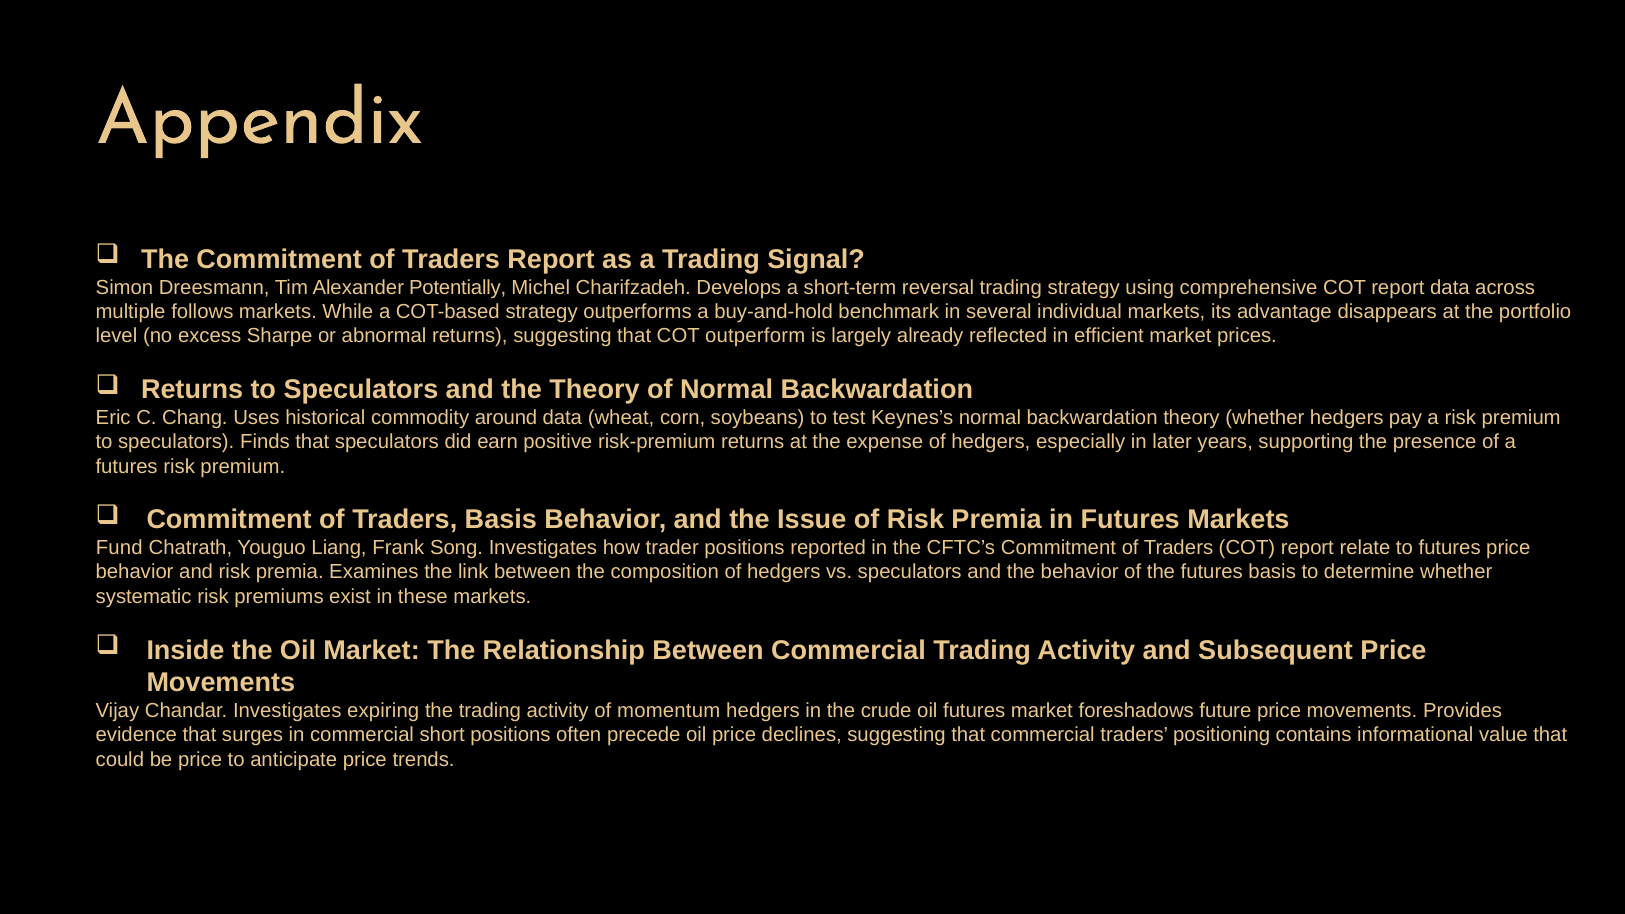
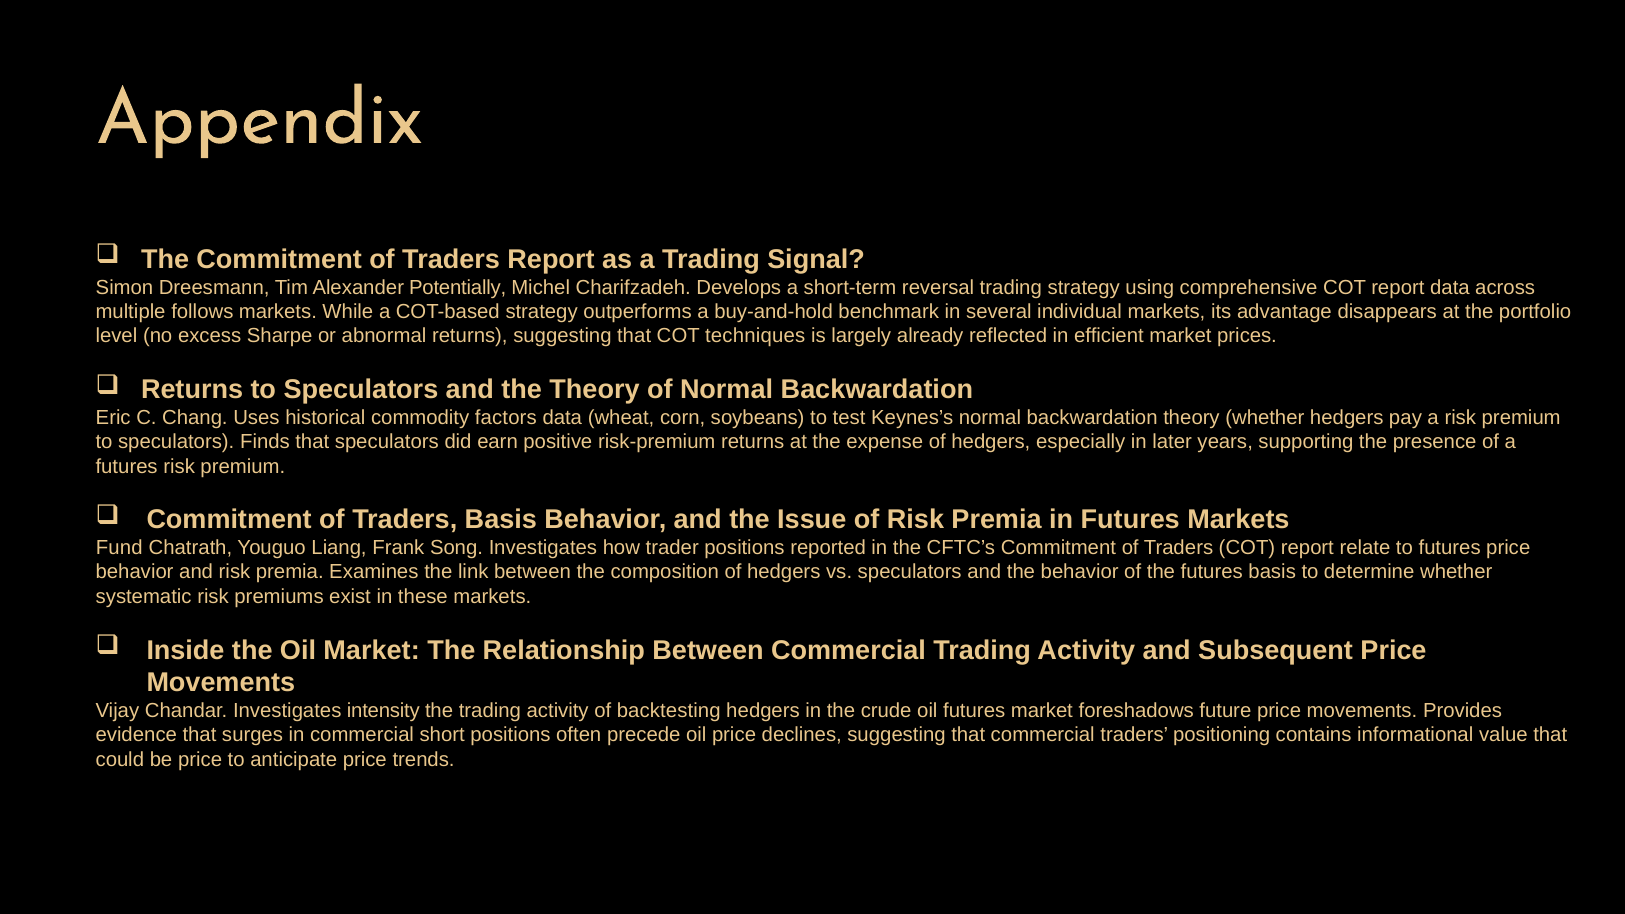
outperform: outperform -> techniques
around: around -> factors
expiring: expiring -> intensity
momentum: momentum -> backtesting
